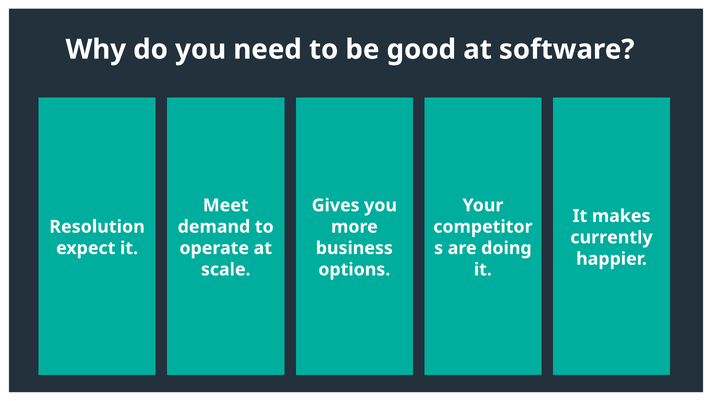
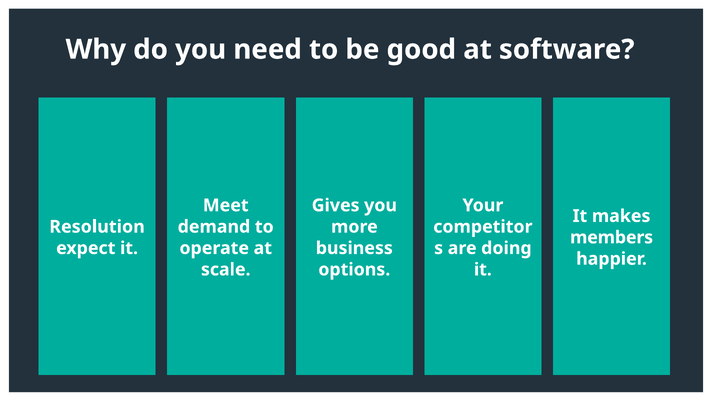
currently: currently -> members
